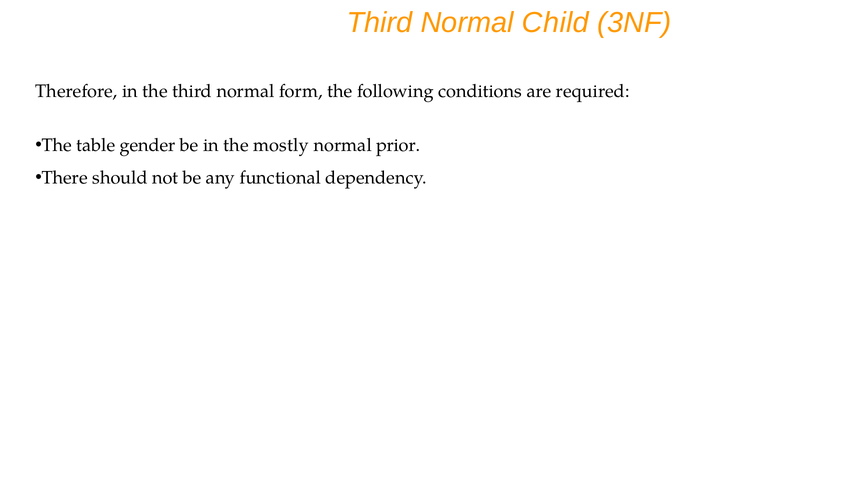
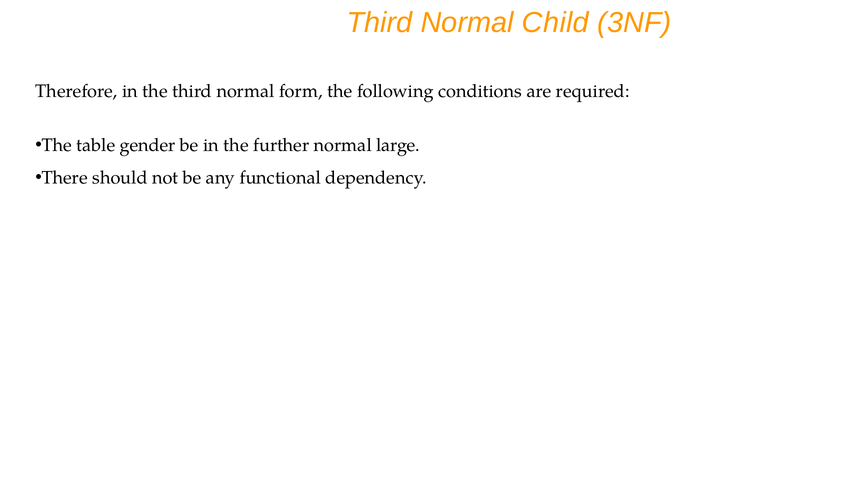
mostly: mostly -> further
prior: prior -> large
